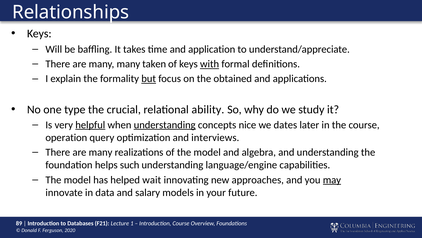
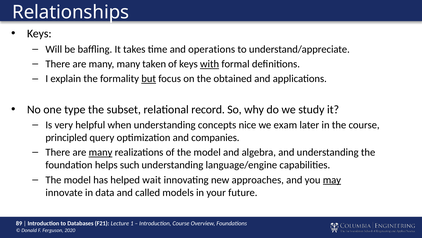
application: application -> operations
crucial: crucial -> subset
ability: ability -> record
helpful underline: present -> none
understanding at (165, 125) underline: present -> none
dates: dates -> exam
operation: operation -> principled
interviews: interviews -> companies
many at (101, 152) underline: none -> present
salary: salary -> called
